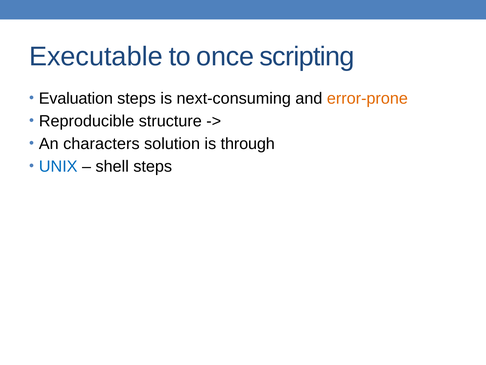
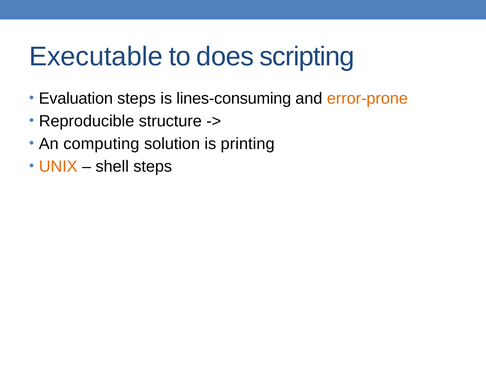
once: once -> does
next-consuming: next-consuming -> lines-consuming
characters: characters -> computing
through: through -> printing
UNIX colour: blue -> orange
